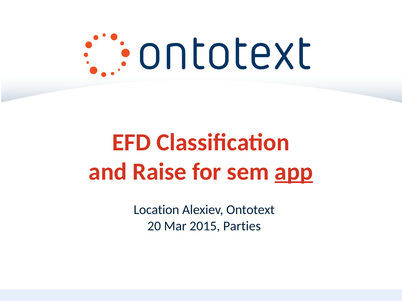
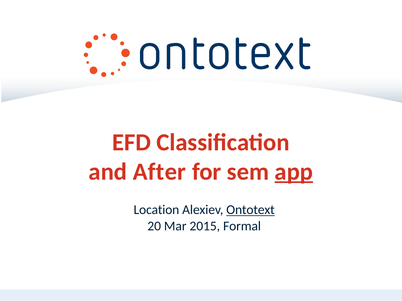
Raise: Raise -> After
Ontotext underline: none -> present
Parties: Parties -> Formal
